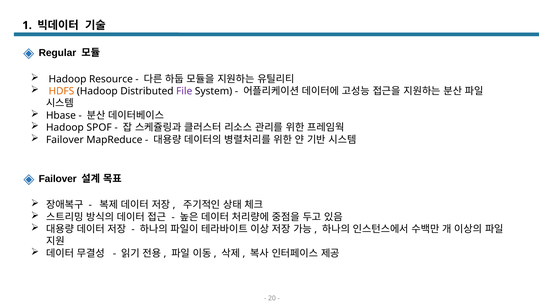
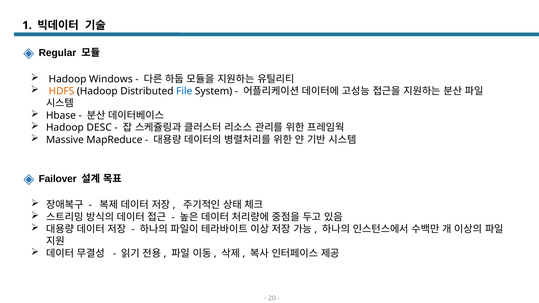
Resource: Resource -> Windows
File colour: purple -> blue
SPOF: SPOF -> DESC
Failover at (65, 140): Failover -> Massive
